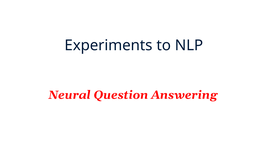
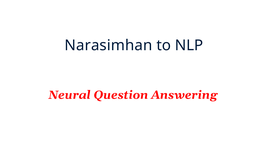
Experiments: Experiments -> Narasimhan
